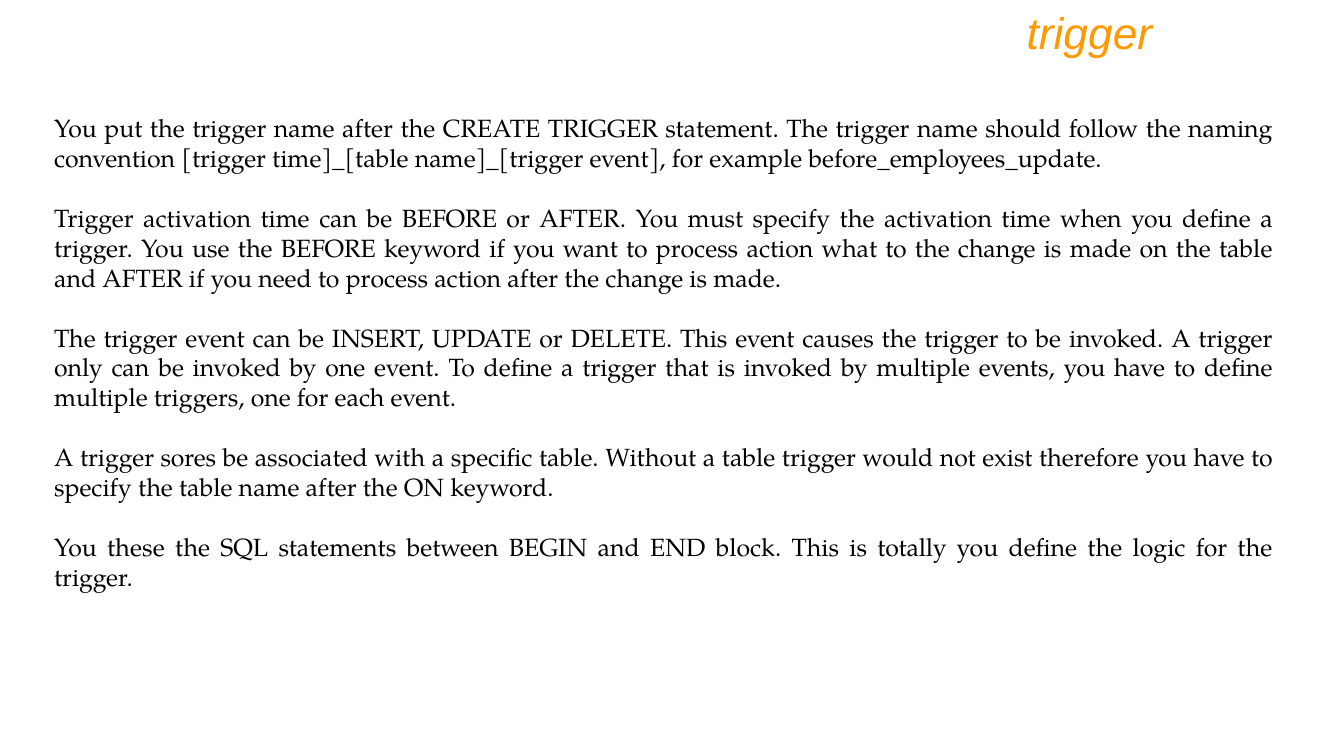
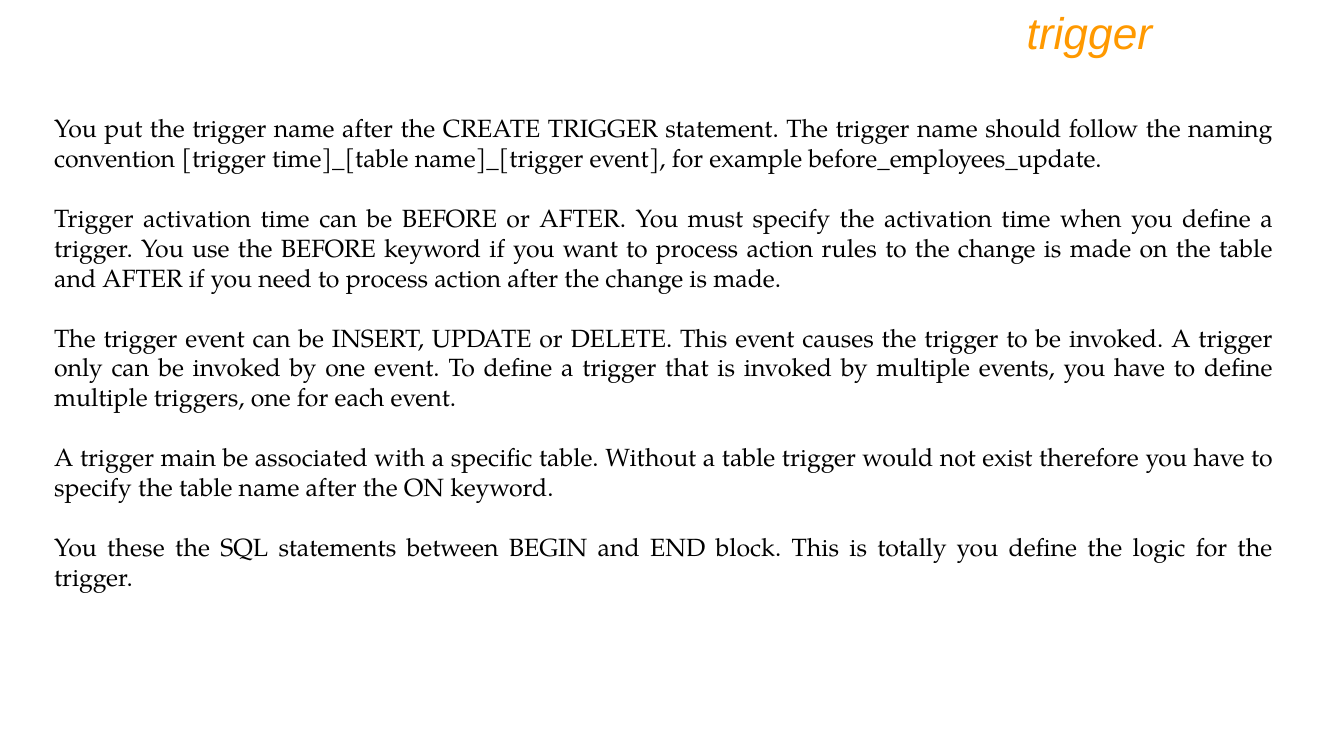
what: what -> rules
sores: sores -> main
